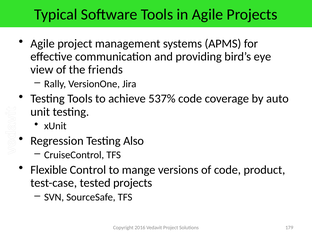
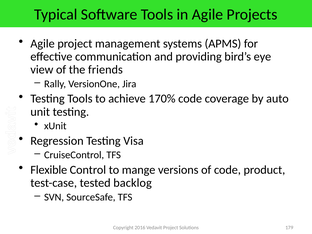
537%: 537% -> 170%
Also: Also -> Visa
tested projects: projects -> backlog
